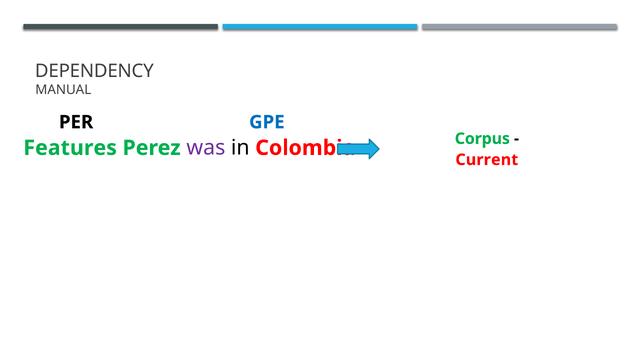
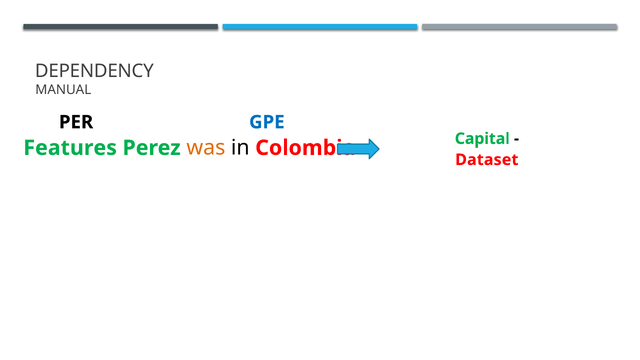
Corpus: Corpus -> Capital
was colour: purple -> orange
Current: Current -> Dataset
